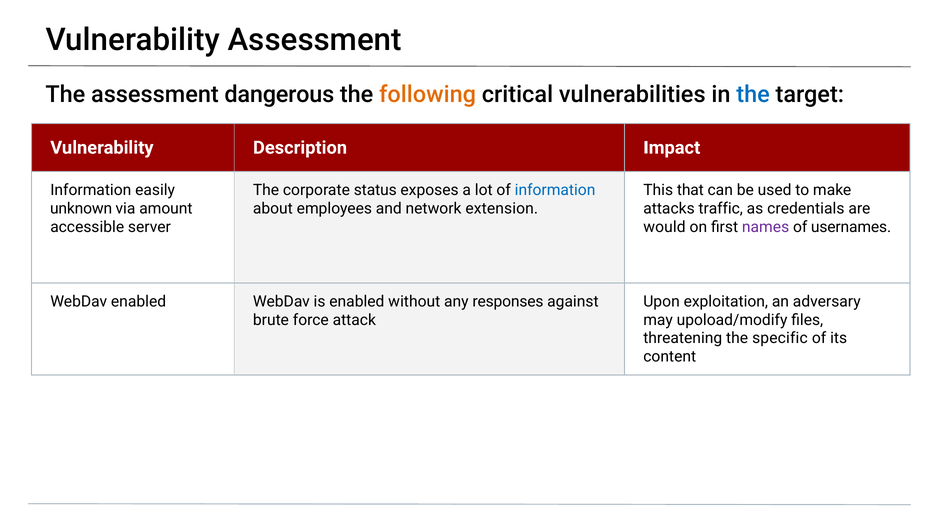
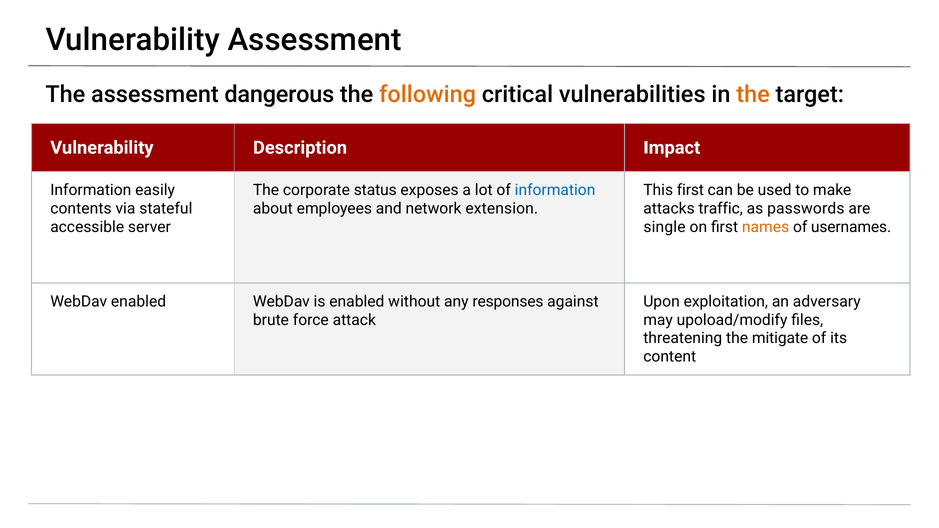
the at (753, 95) colour: blue -> orange
This that: that -> first
unknown: unknown -> contents
amount: amount -> stateful
credentials: credentials -> passwords
would: would -> single
names colour: purple -> orange
specific: specific -> mitigate
